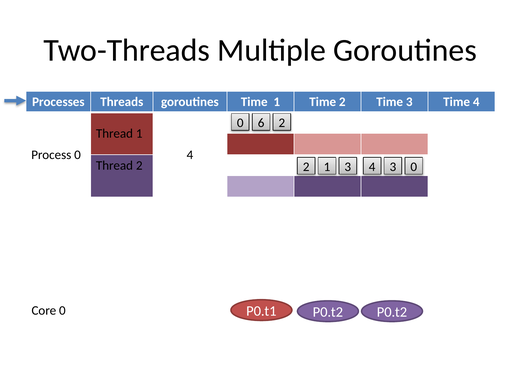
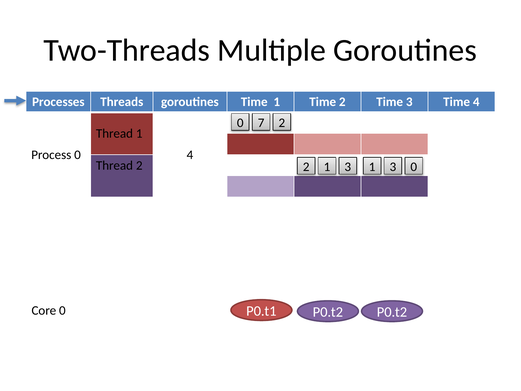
6: 6 -> 7
3 4: 4 -> 1
